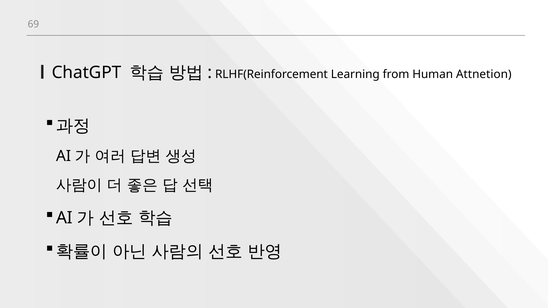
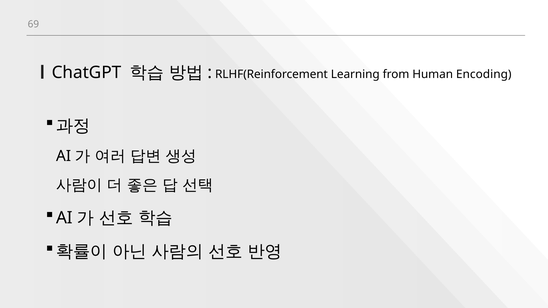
Attnetion: Attnetion -> Encoding
